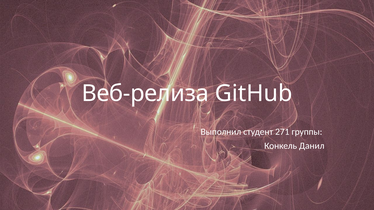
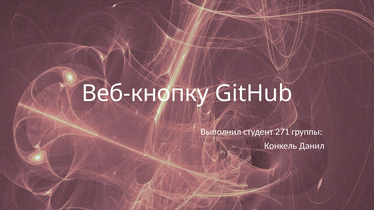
Веб-релиза: Веб-релиза -> Веб-кнопку
